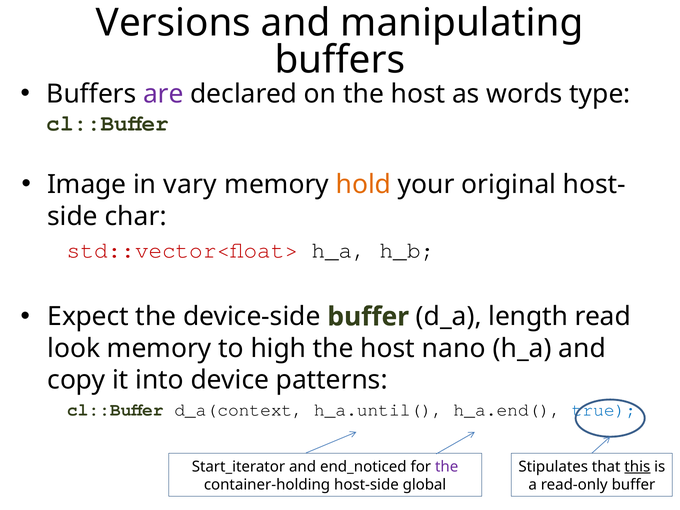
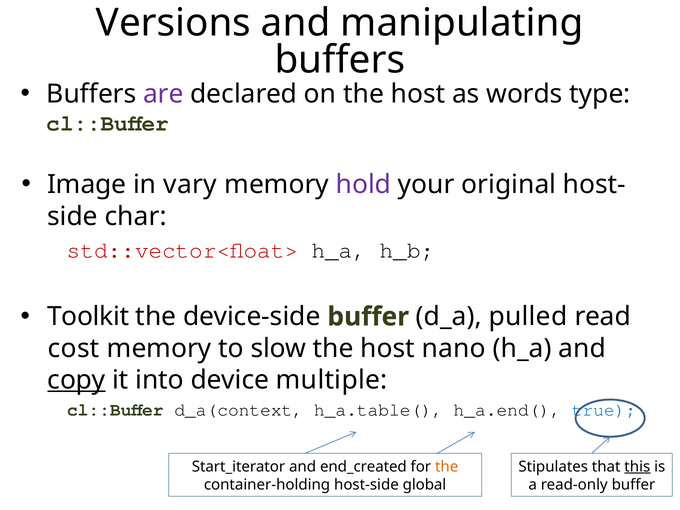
hold colour: orange -> purple
Expect: Expect -> Toolkit
length: length -> pulled
look: look -> cost
high: high -> slow
copy underline: none -> present
patterns: patterns -> multiple
h_a.until(: h_a.until( -> h_a.table(
end_noticed: end_noticed -> end_created
the at (447, 467) colour: purple -> orange
